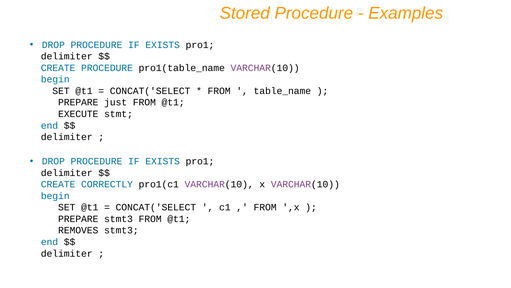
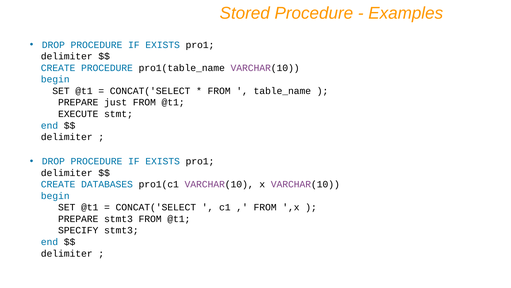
CORRECTLY: CORRECTLY -> DATABASES
REMOVES: REMOVES -> SPECIFY
